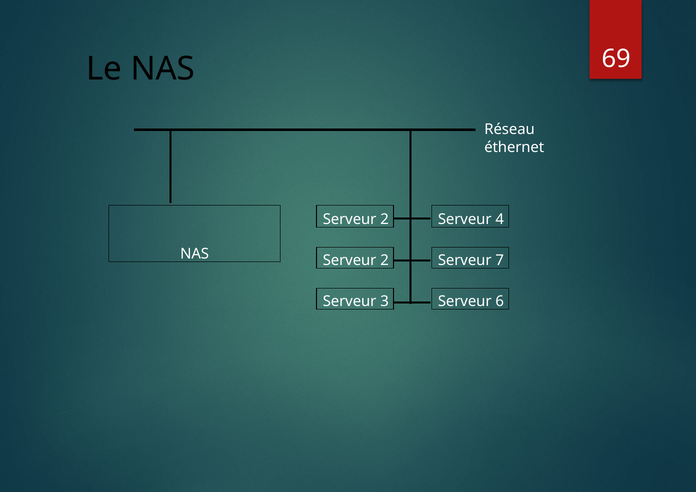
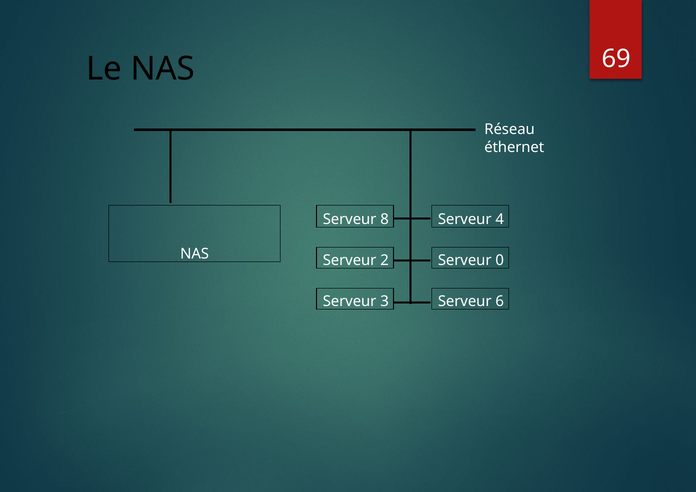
2 at (385, 219): 2 -> 8
7: 7 -> 0
